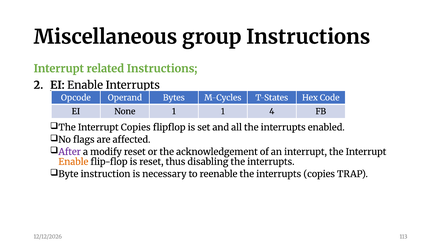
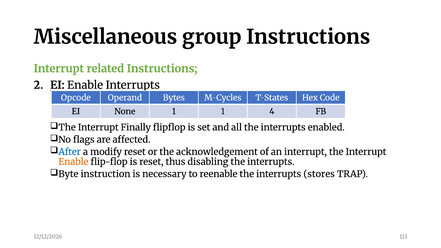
Interrupt Copies: Copies -> Finally
After colour: purple -> blue
interrupts copies: copies -> stores
